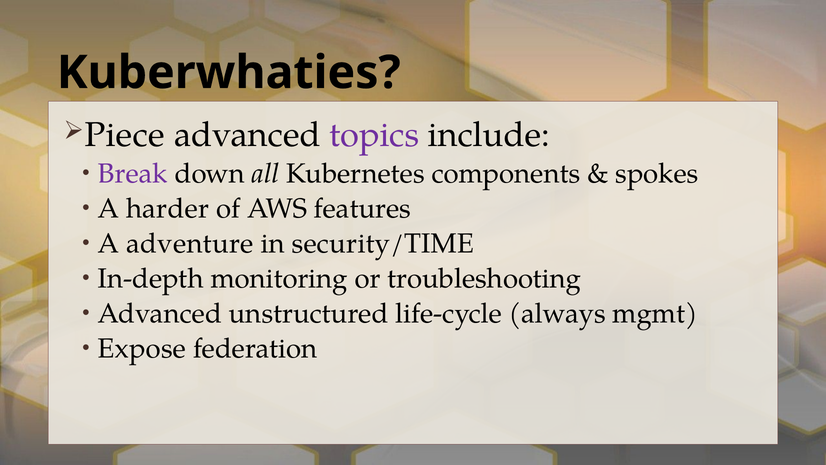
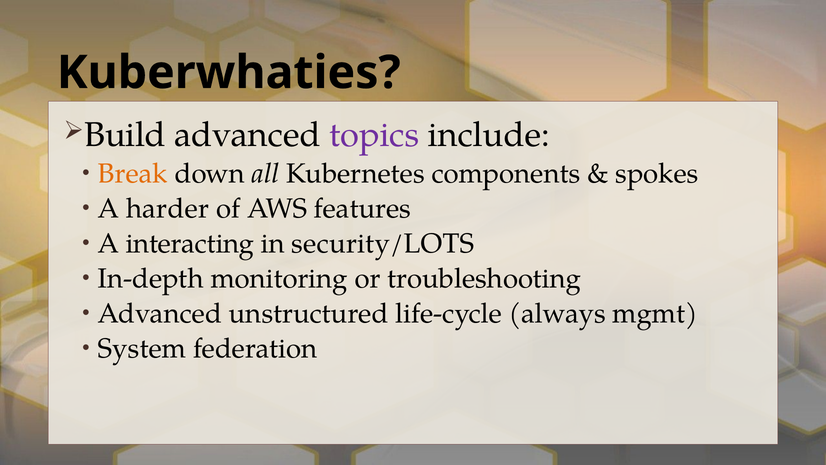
Piece: Piece -> Build
Break colour: purple -> orange
adventure: adventure -> interacting
security/TIME: security/TIME -> security/LOTS
Expose: Expose -> System
